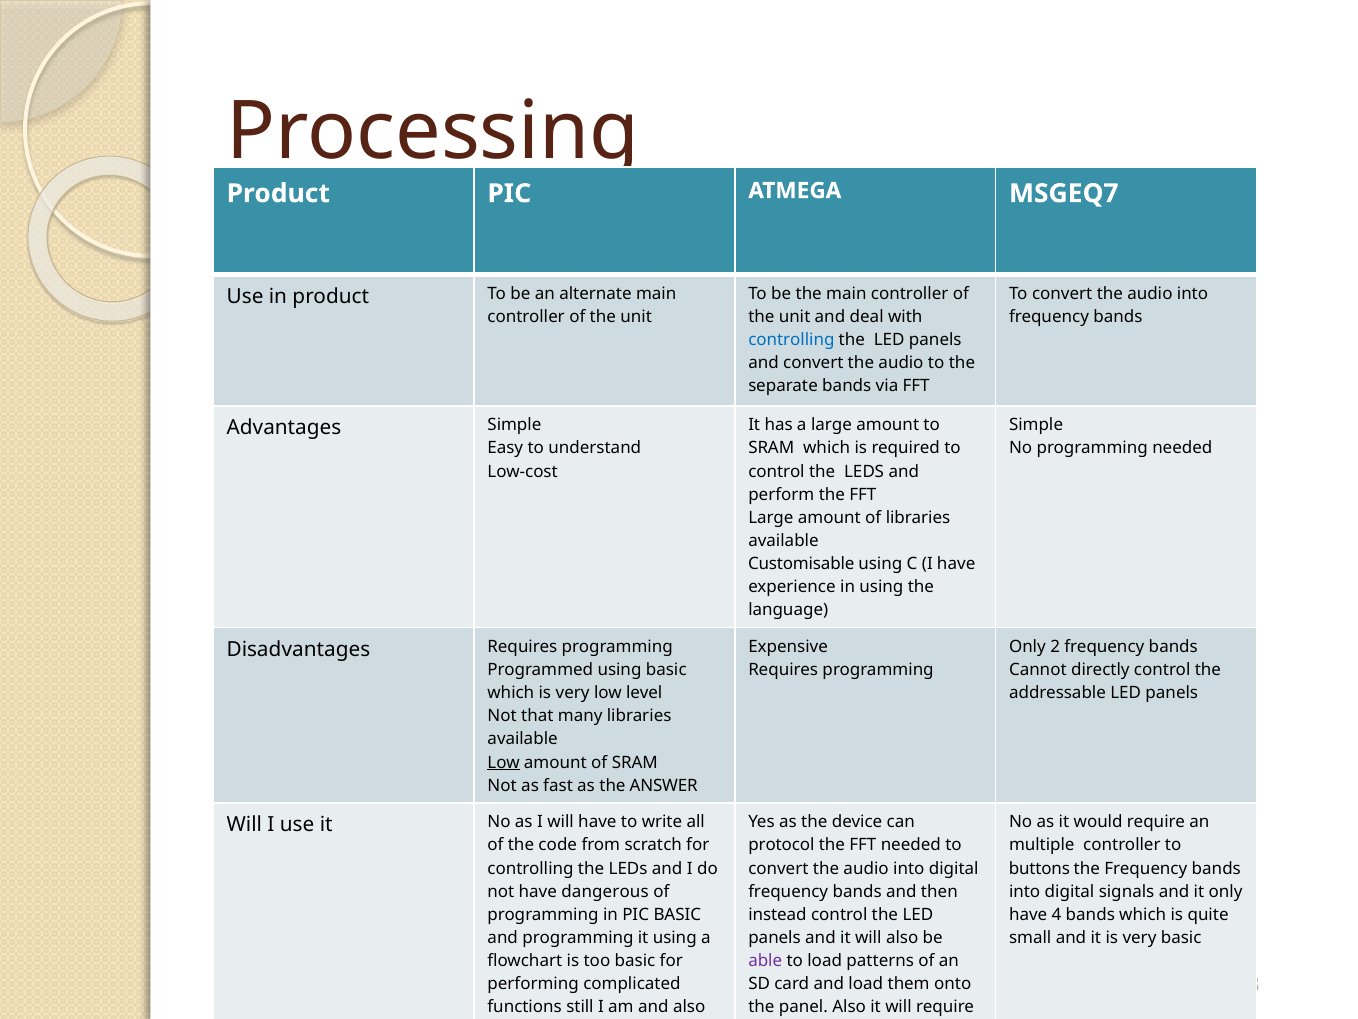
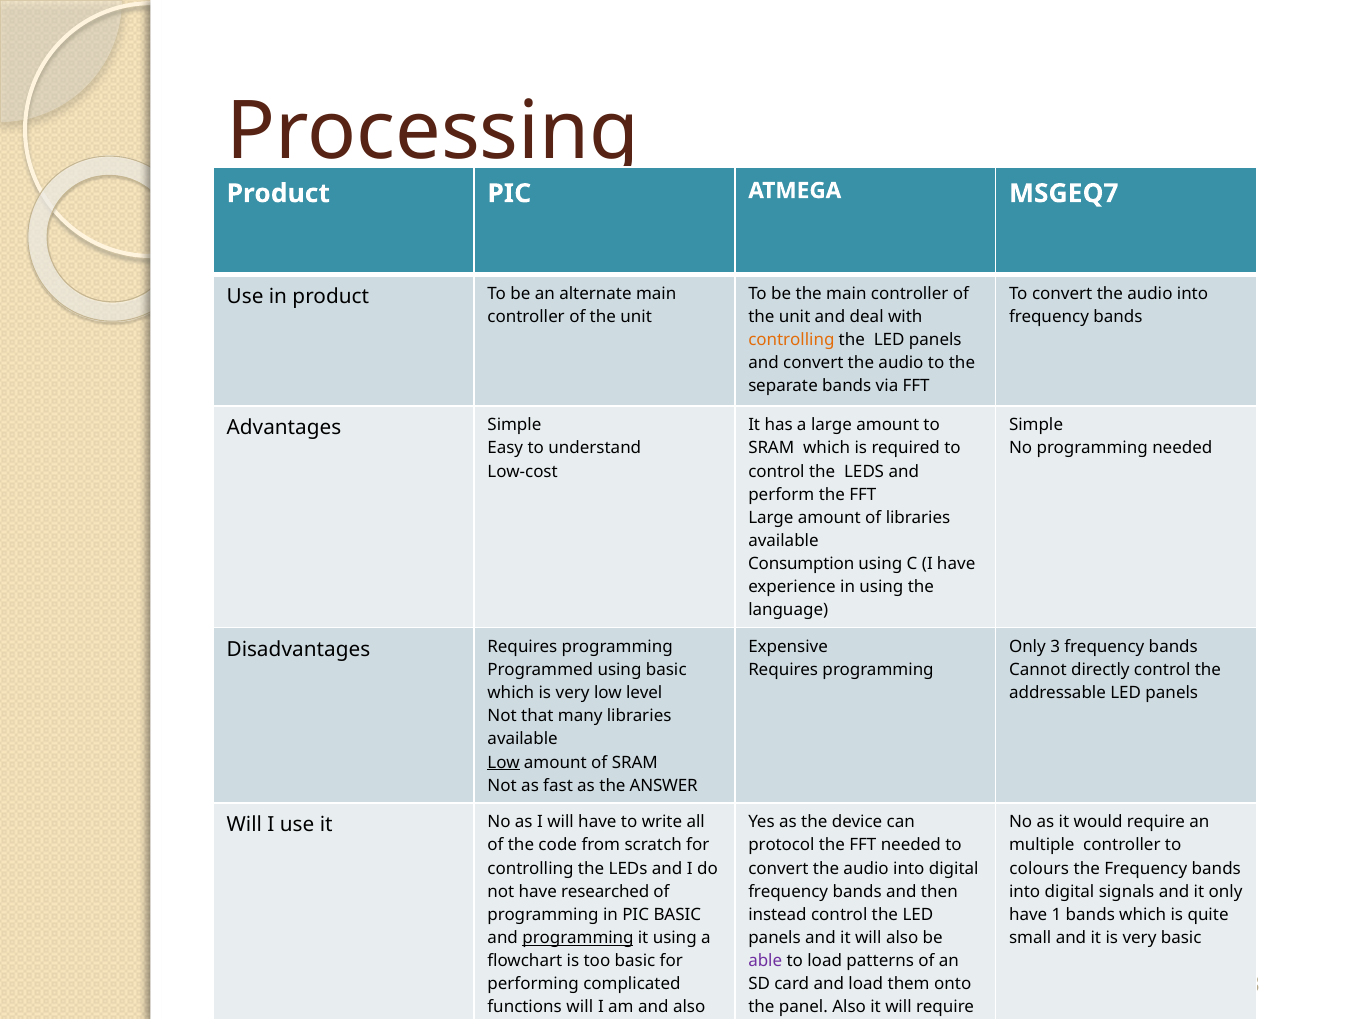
controlling at (791, 339) colour: blue -> orange
Customisable: Customisable -> Consumption
2: 2 -> 3
buttons: buttons -> colours
dangerous: dangerous -> researched
4: 4 -> 1
programming at (578, 937) underline: none -> present
functions still: still -> will
